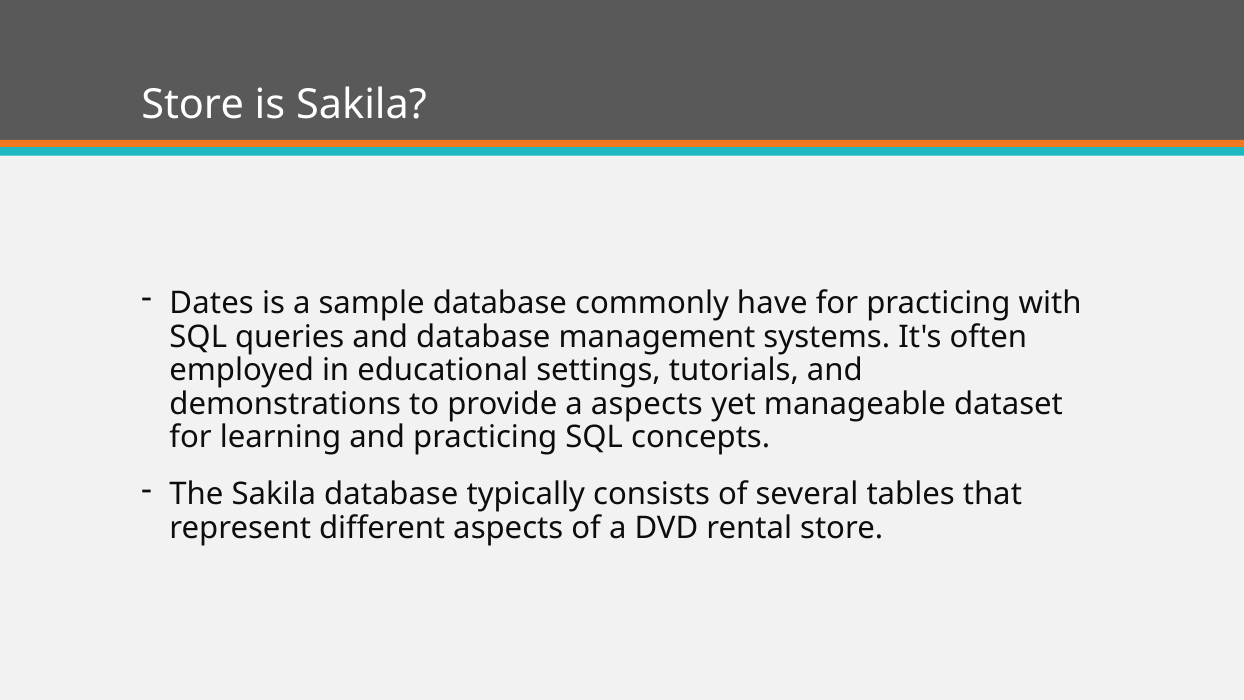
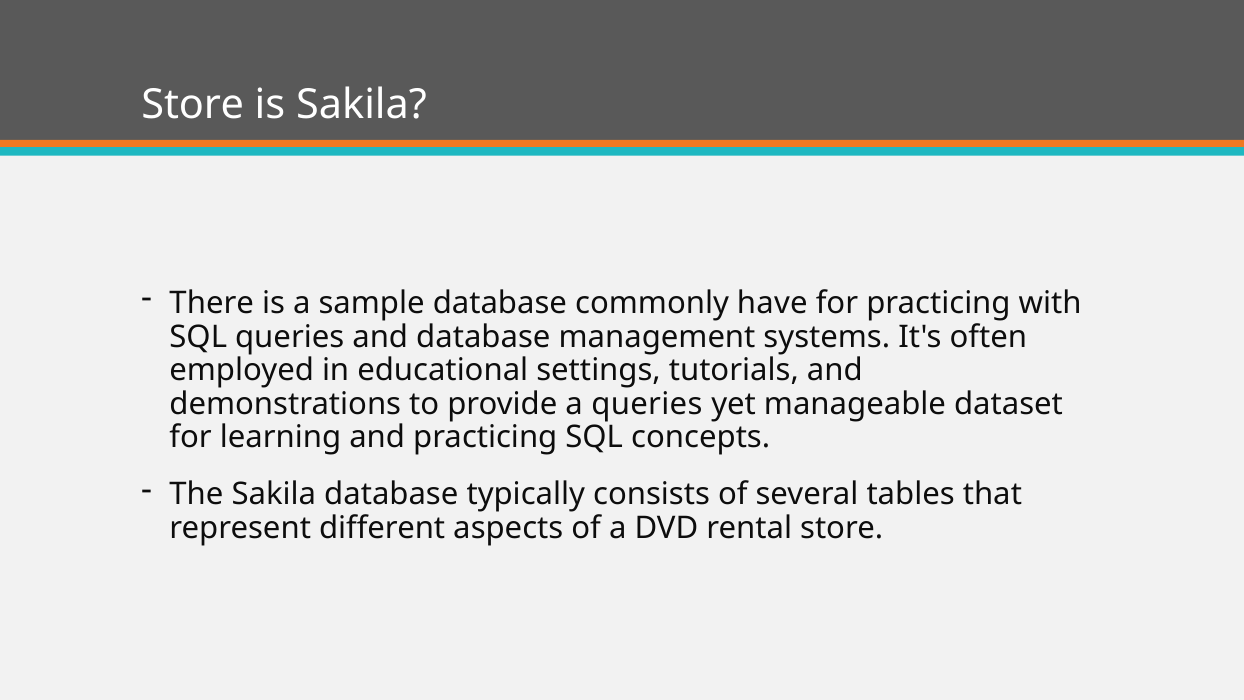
Dates: Dates -> There
a aspects: aspects -> queries
